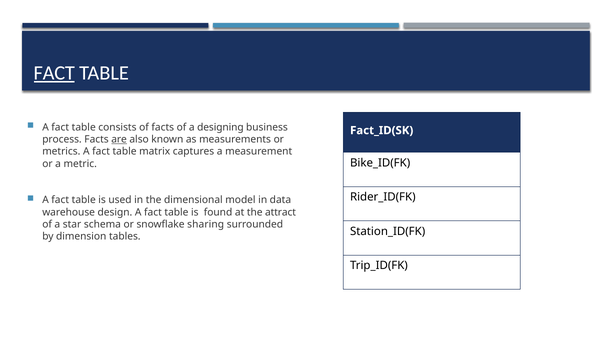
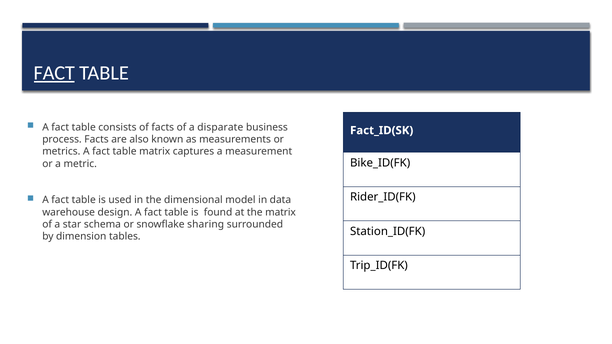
designing: designing -> disparate
are underline: present -> none
the attract: attract -> matrix
